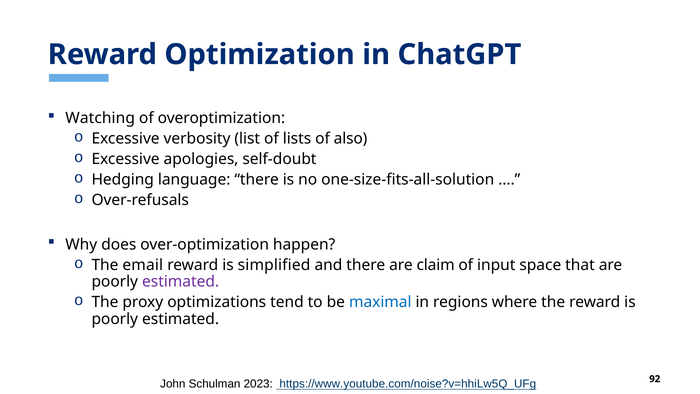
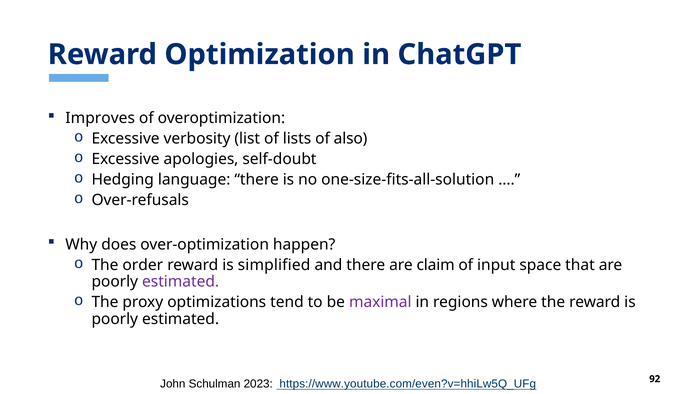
Watching: Watching -> Improves
email: email -> order
maximal colour: blue -> purple
https://www.youtube.com/noise?v=hhiLw5Q_UFg: https://www.youtube.com/noise?v=hhiLw5Q_UFg -> https://www.youtube.com/even?v=hhiLw5Q_UFg
